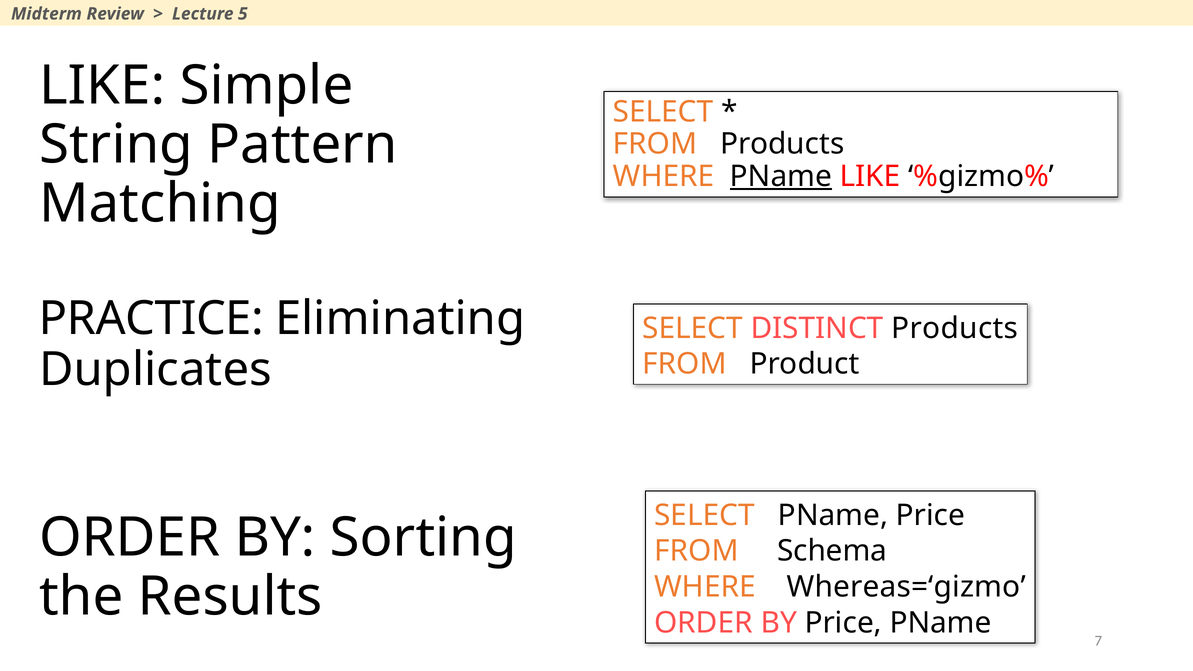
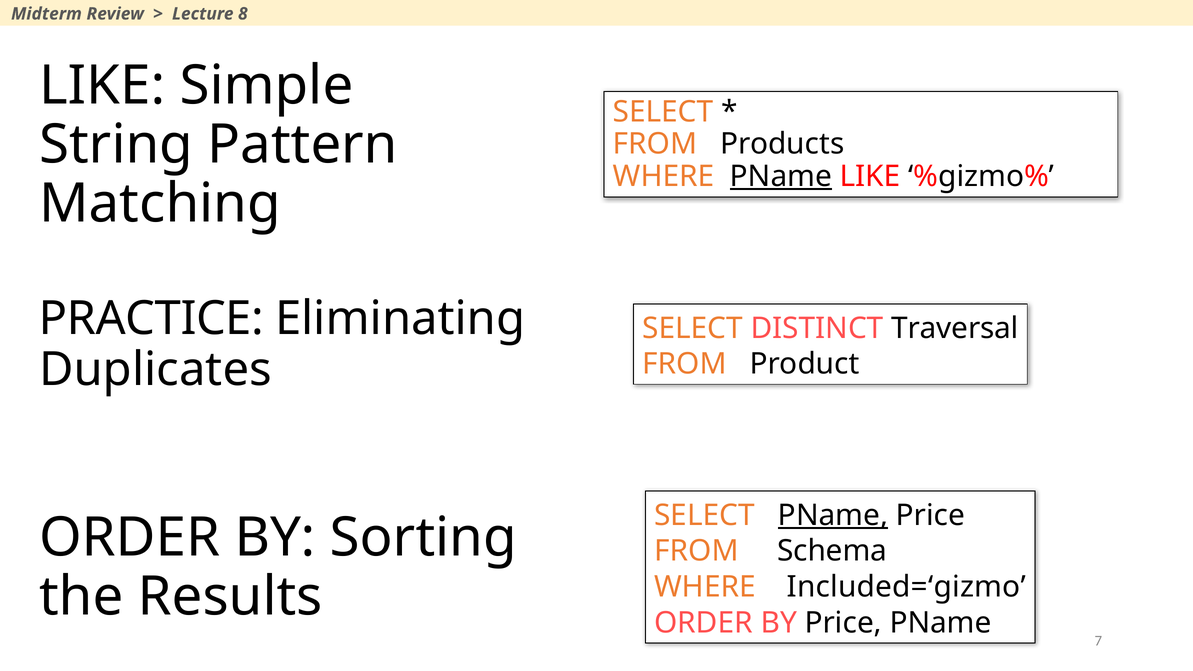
5: 5 -> 8
DISTINCT Products: Products -> Traversal
PName at (833, 515) underline: none -> present
Whereas=‘gizmo: Whereas=‘gizmo -> Included=‘gizmo
